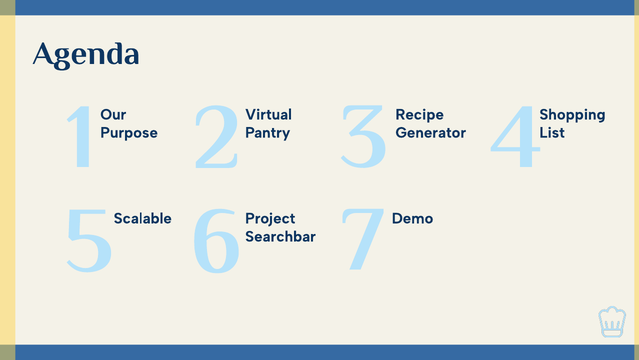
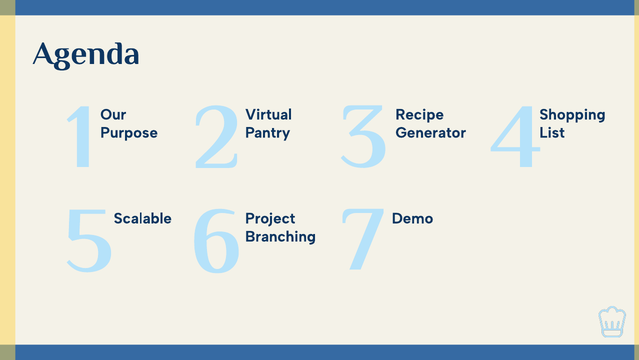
Searchbar: Searchbar -> Branching
